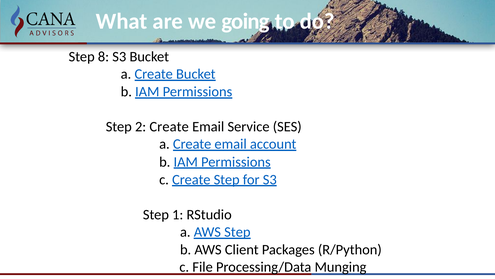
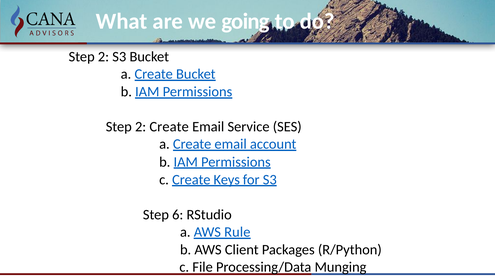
8 at (103, 57): 8 -> 2
Create Step: Step -> Keys
1: 1 -> 6
AWS Step: Step -> Rule
